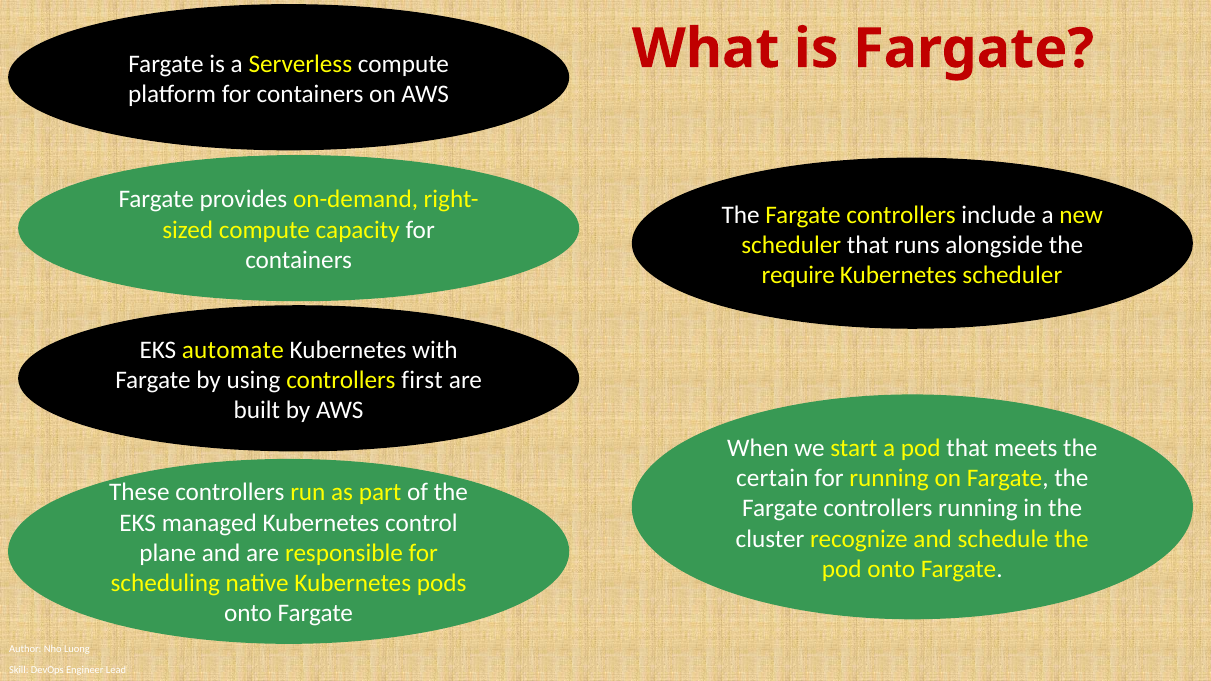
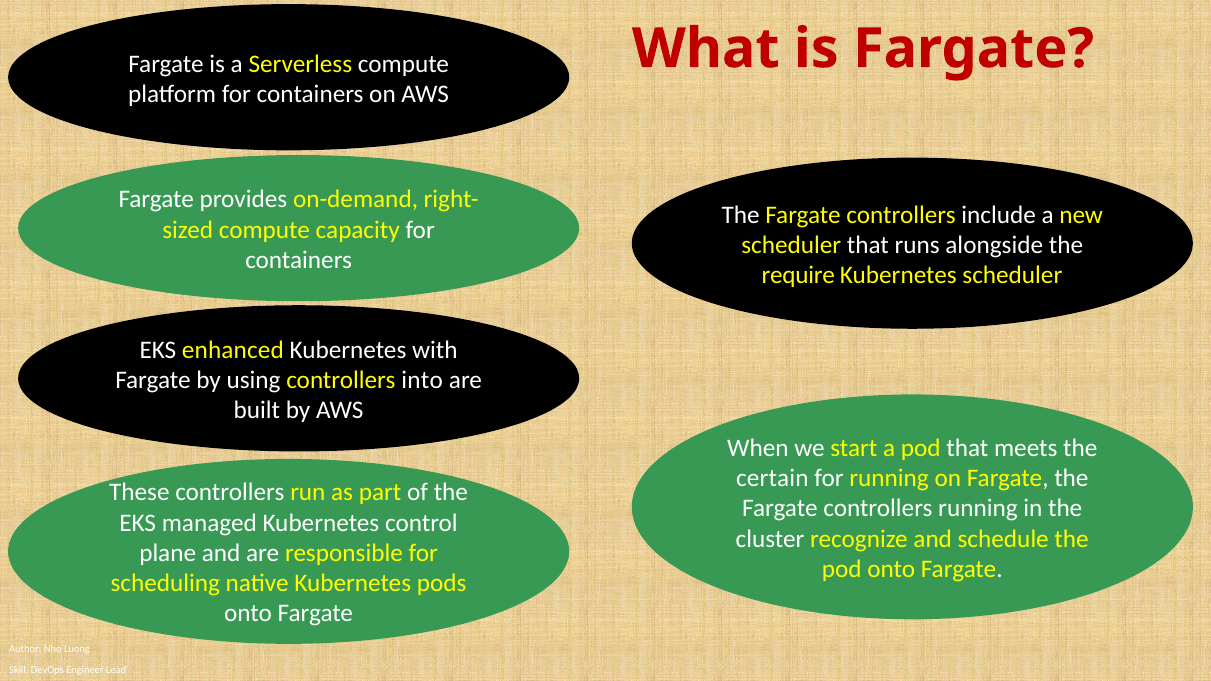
automate: automate -> enhanced
first: first -> into
